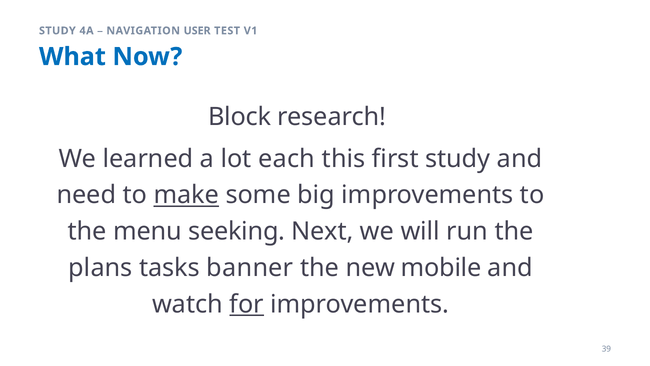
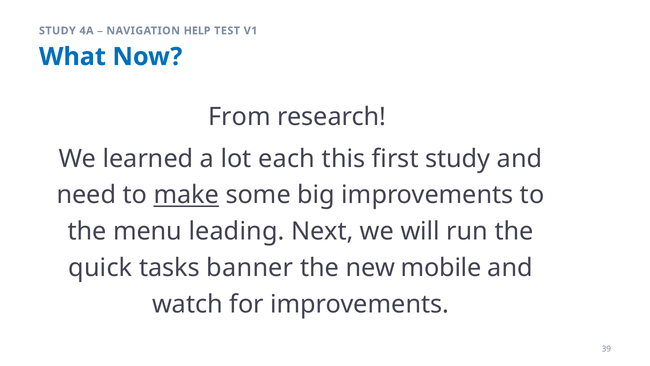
USER: USER -> HELP
Block: Block -> From
seeking: seeking -> leading
plans: plans -> quick
for underline: present -> none
